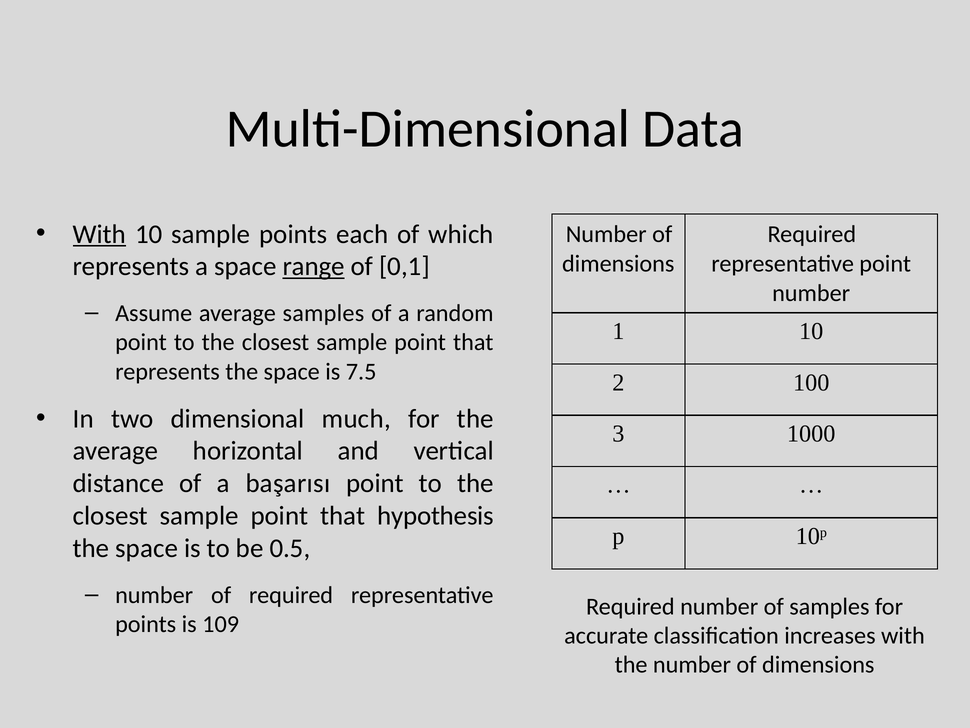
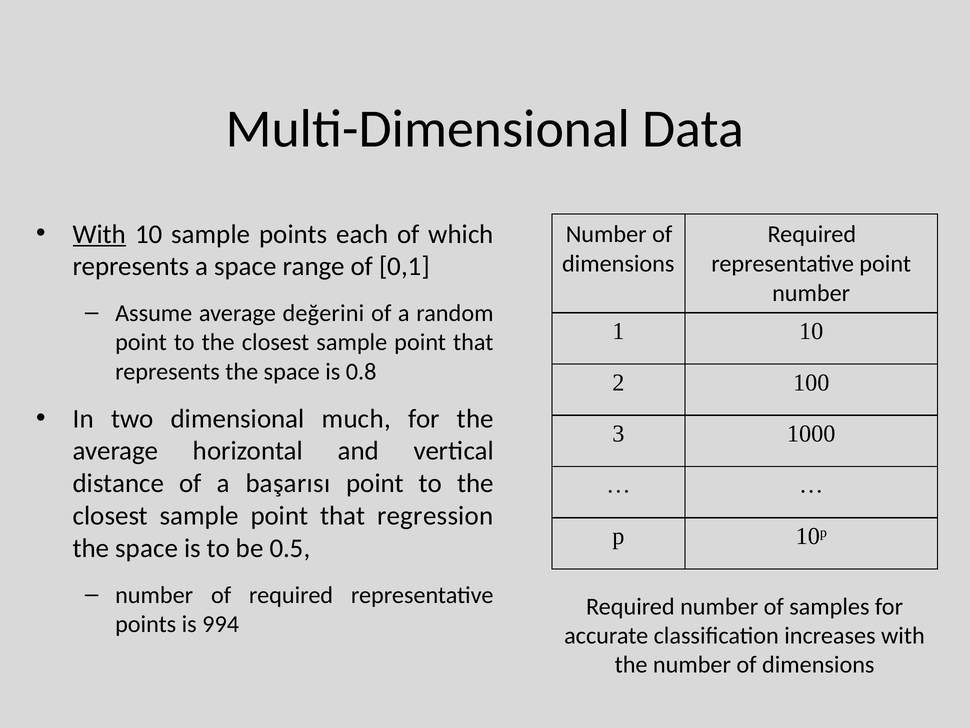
range underline: present -> none
average samples: samples -> değerini
7.5: 7.5 -> 0.8
hypothesis: hypothesis -> regression
109: 109 -> 994
